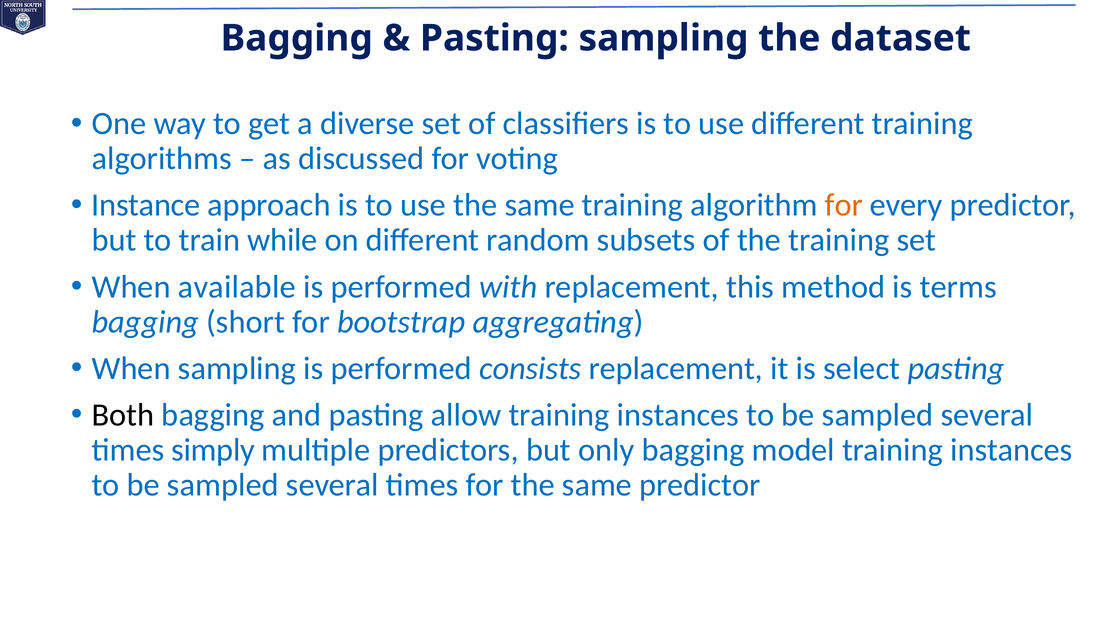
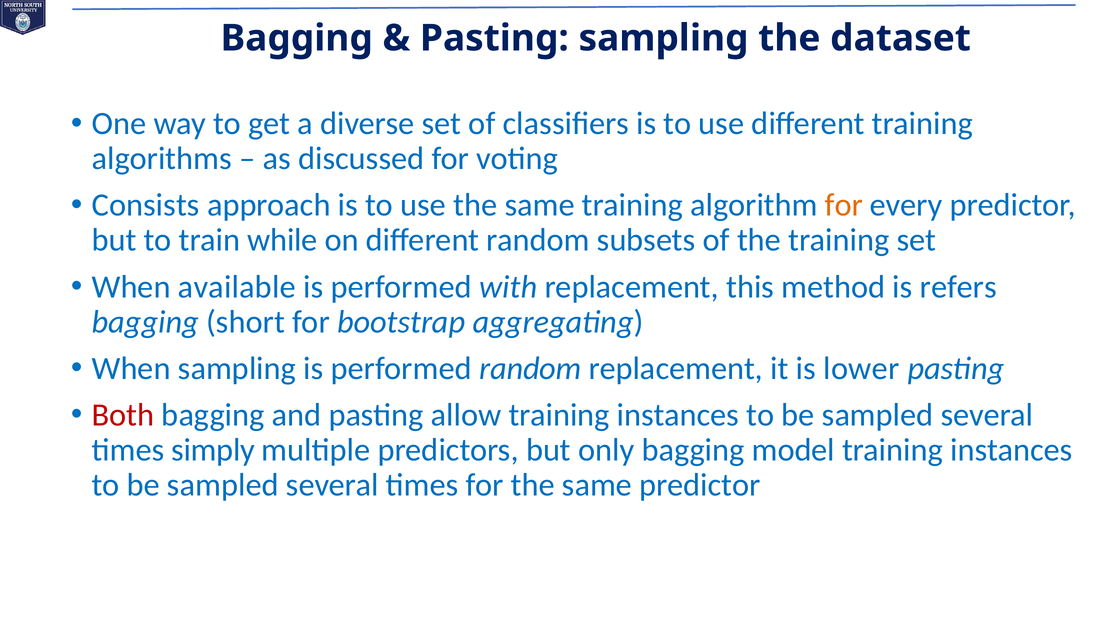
Instance: Instance -> Consists
terms: terms -> refers
performed consists: consists -> random
select: select -> lower
Both colour: black -> red
